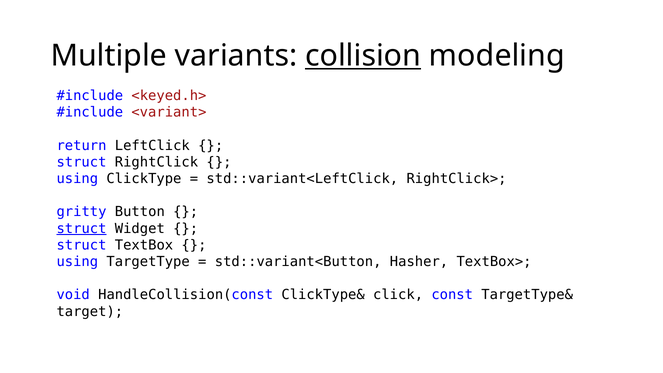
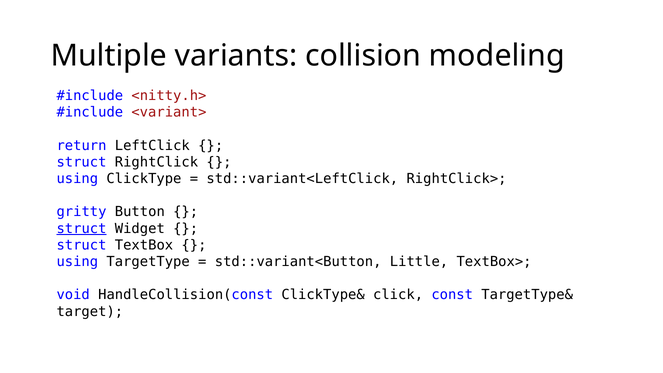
collision underline: present -> none
<keyed.h>: <keyed.h> -> <nitty.h>
Hasher: Hasher -> Little
